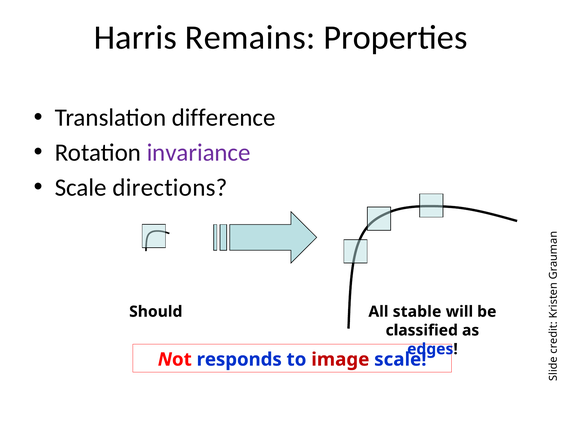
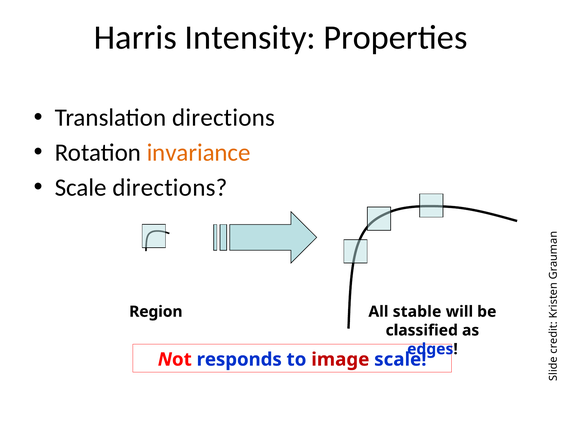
Remains: Remains -> Intensity
Translation difference: difference -> directions
invariance colour: purple -> orange
Should: Should -> Region
